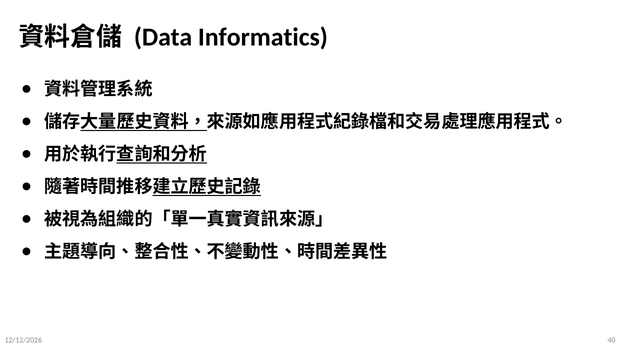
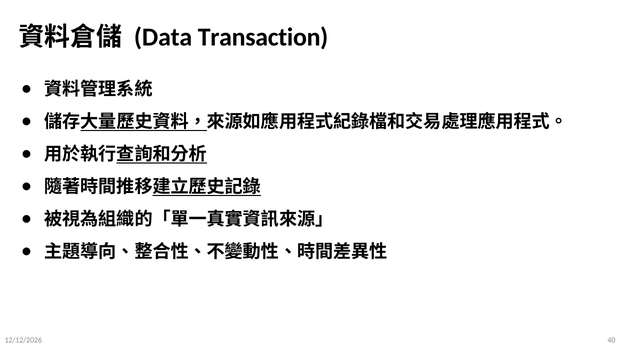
Informatics: Informatics -> Transaction
